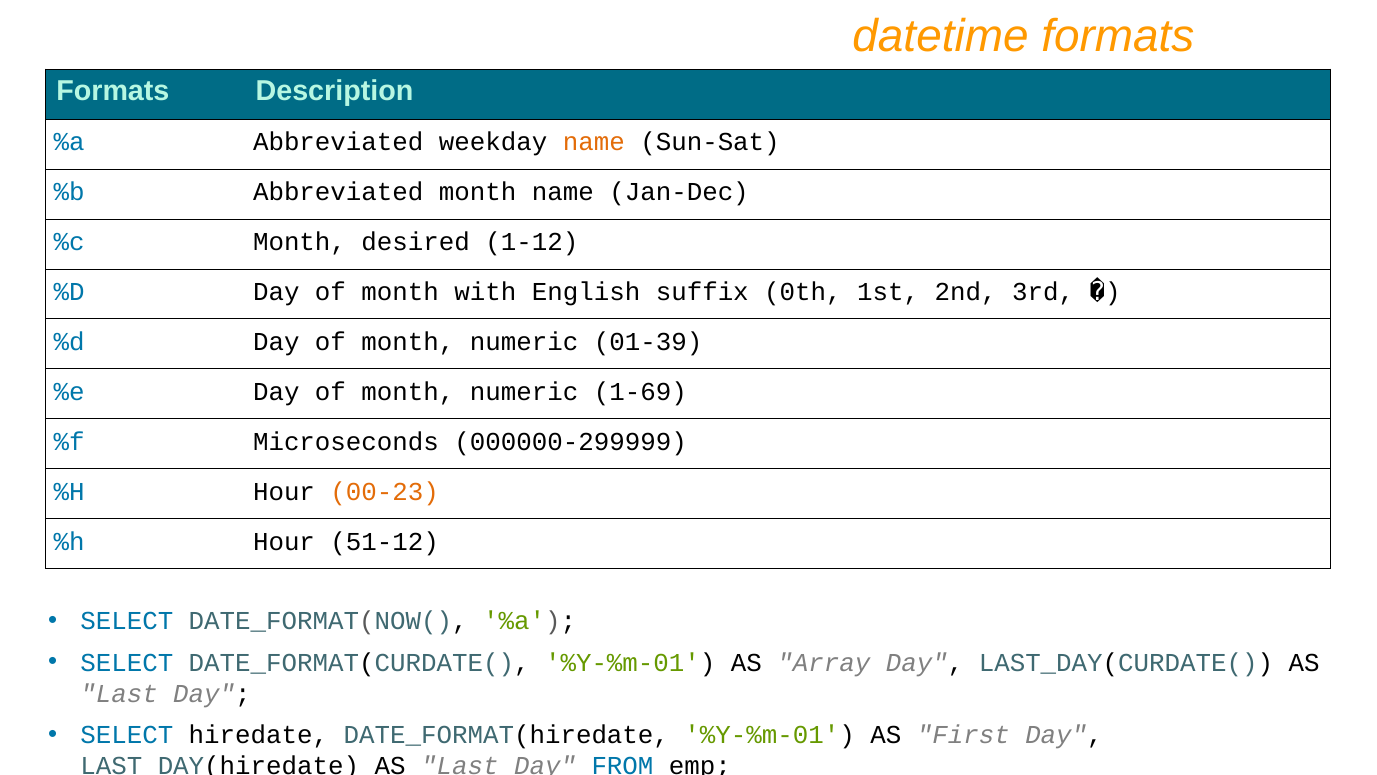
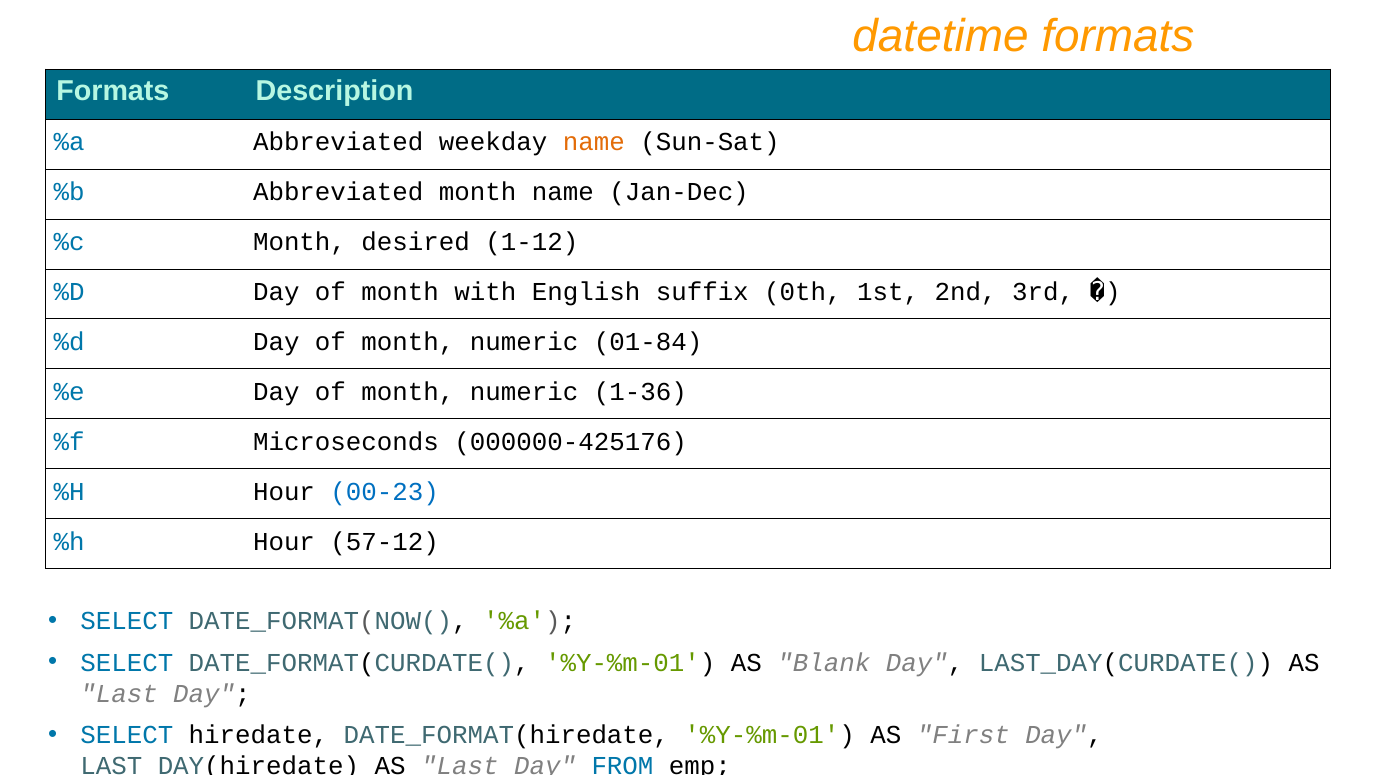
01-39: 01-39 -> 01-84
1-69: 1-69 -> 1-36
000000-299999: 000000-299999 -> 000000-425176
00-23 colour: orange -> blue
51-12: 51-12 -> 57-12
Array: Array -> Blank
